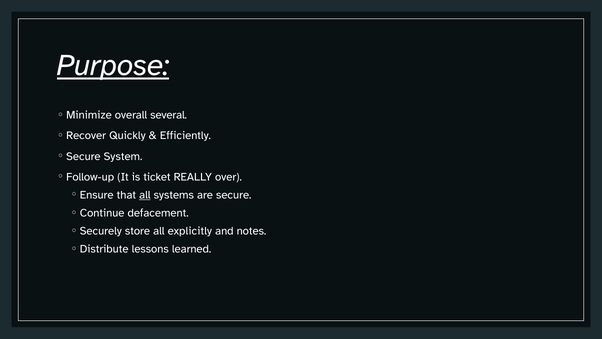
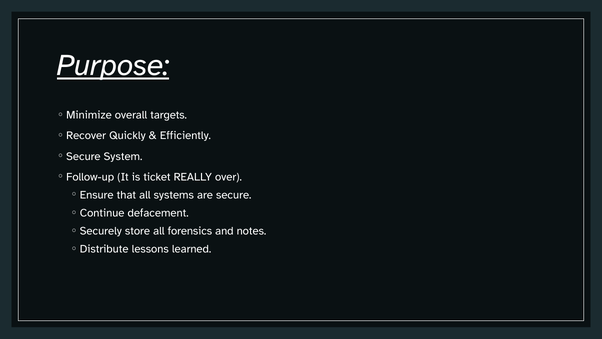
several: several -> targets
all at (145, 195) underline: present -> none
explicitly: explicitly -> forensics
